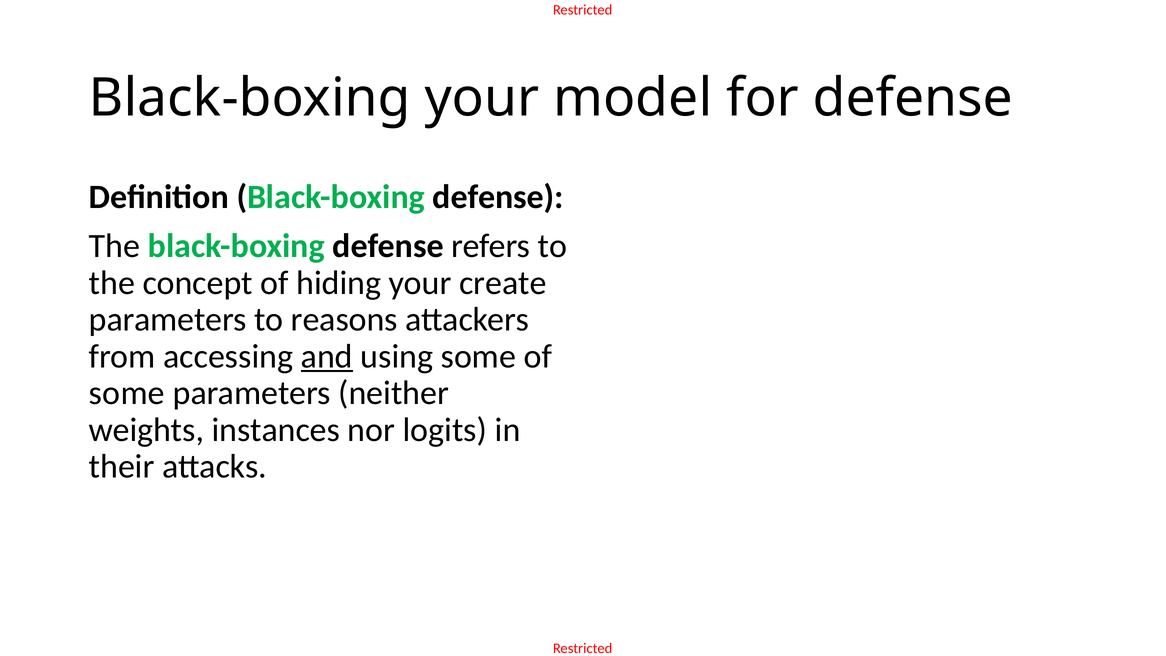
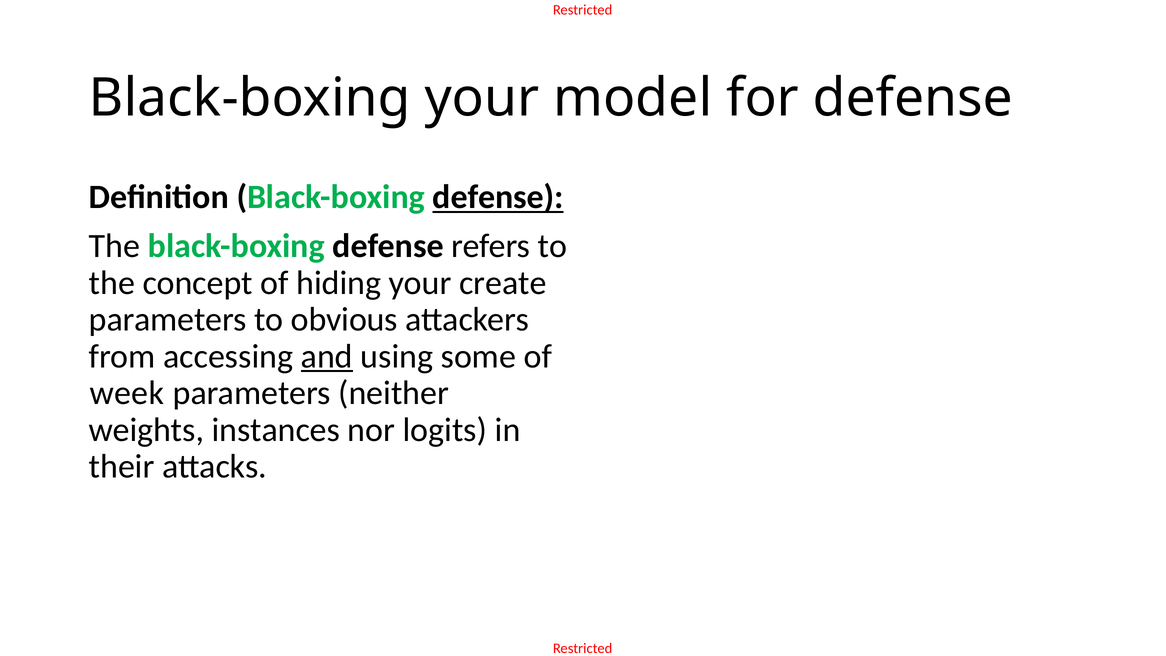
defense at (498, 197) underline: none -> present
reasons: reasons -> obvious
some at (127, 393): some -> week
